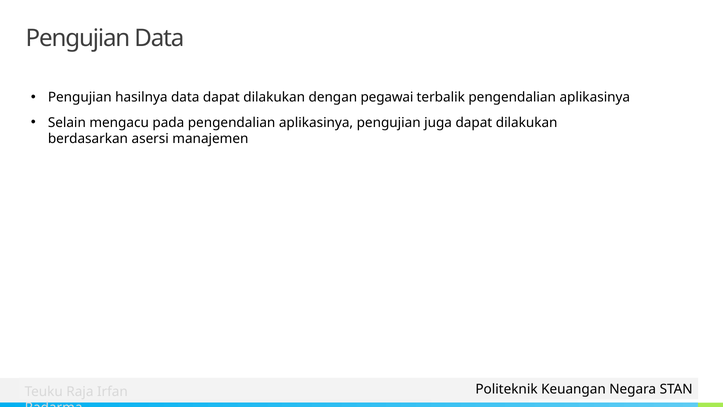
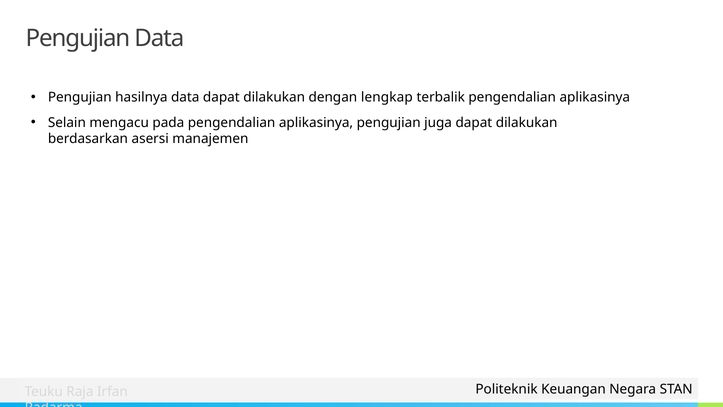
pegawai: pegawai -> lengkap
